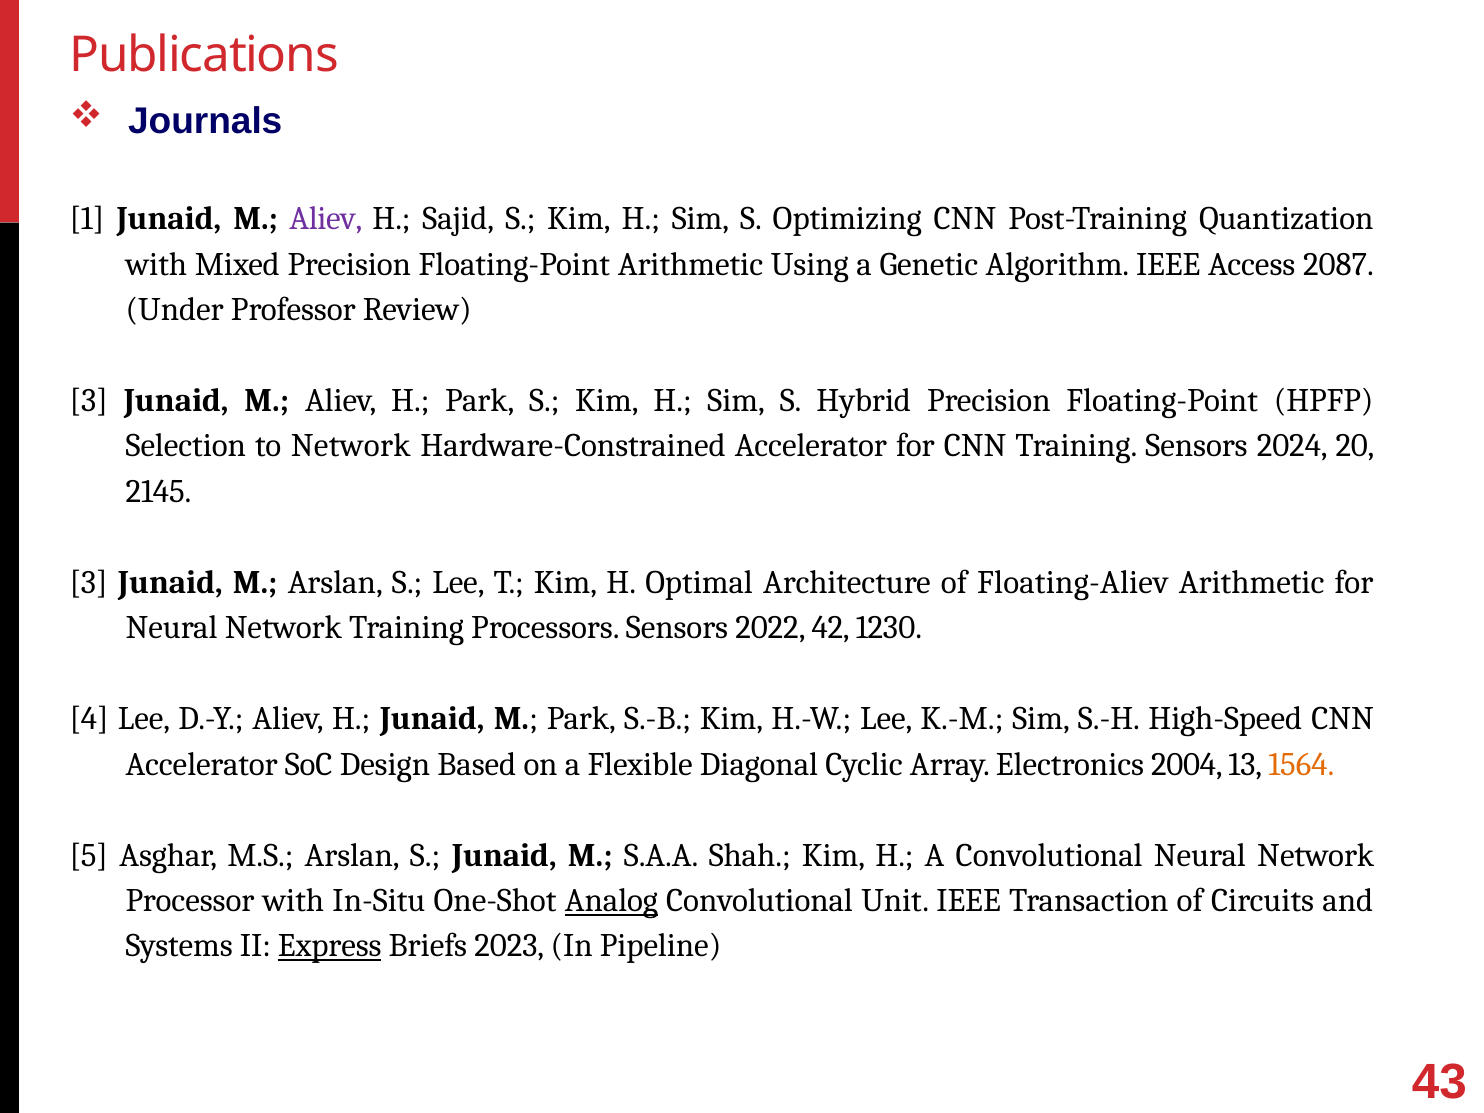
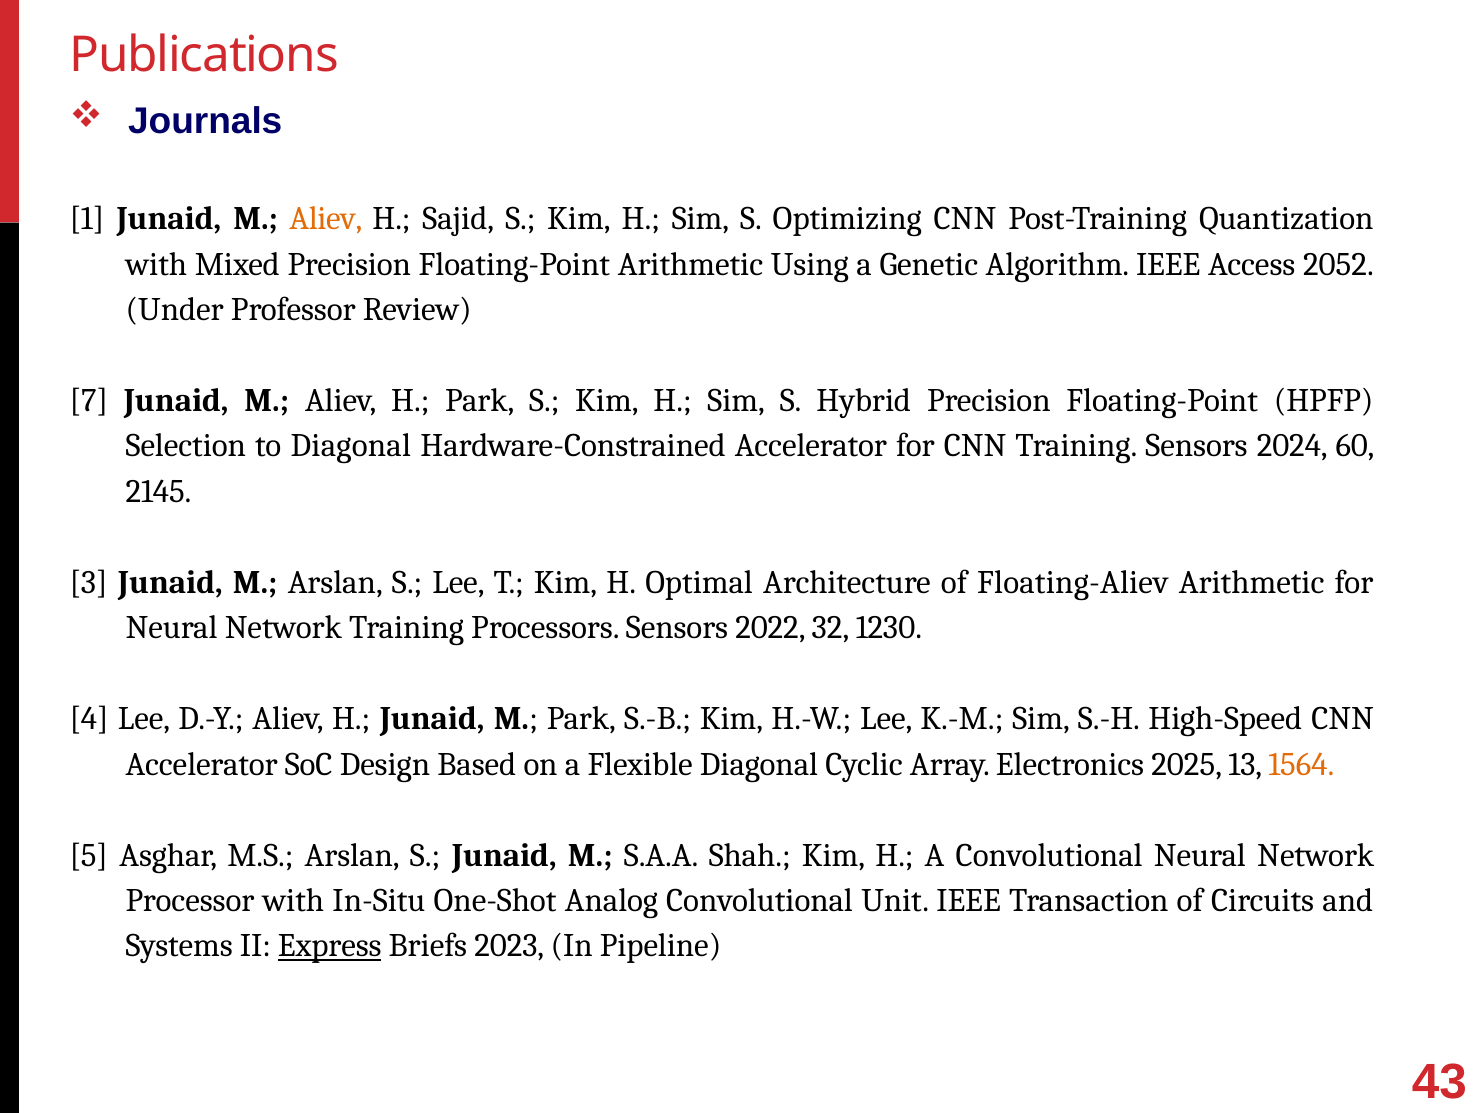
Aliev at (326, 219) colour: purple -> orange
2087: 2087 -> 2052
3 at (89, 401): 3 -> 7
to Network: Network -> Diagonal
20: 20 -> 60
42: 42 -> 32
2004: 2004 -> 2025
Analog underline: present -> none
